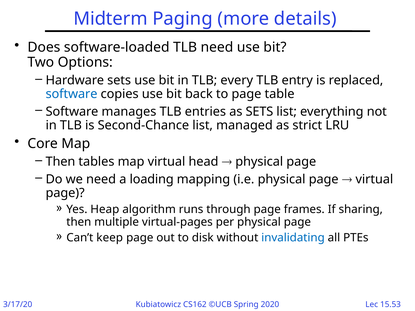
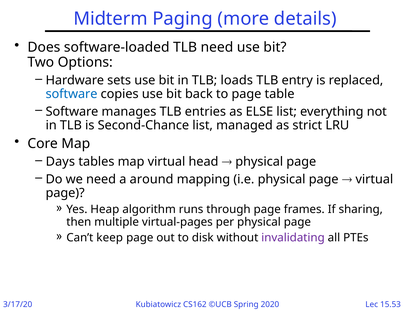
every: every -> loads
as SETS: SETS -> ELSE
Then at (60, 162): Then -> Days
loading: loading -> around
invalidating colour: blue -> purple
